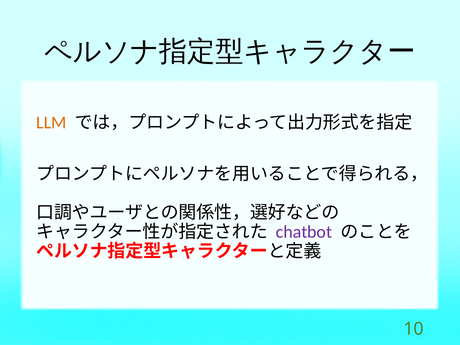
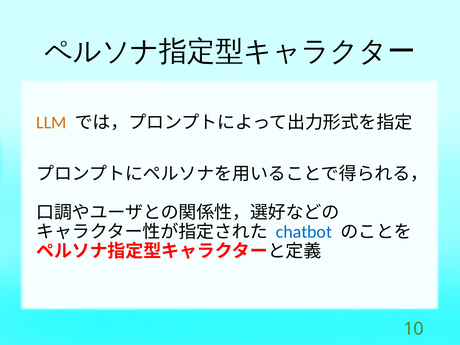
chatbot colour: purple -> blue
